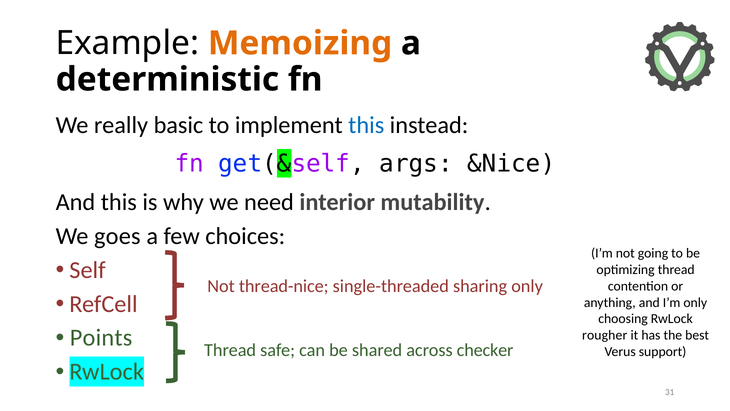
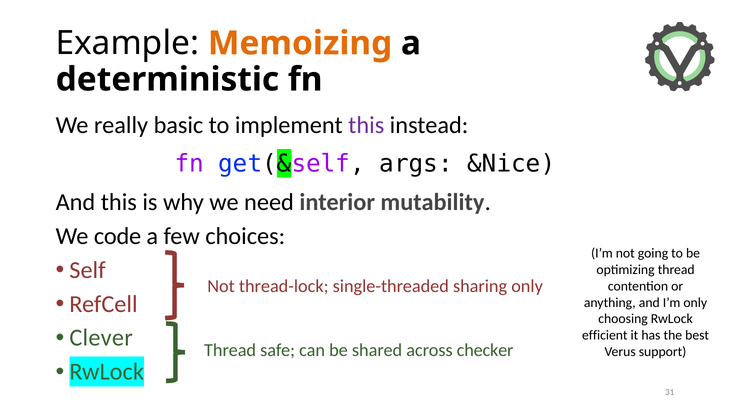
this at (366, 125) colour: blue -> purple
goes: goes -> code
thread-nice: thread-nice -> thread-lock
Points: Points -> Clever
rougher: rougher -> efficient
